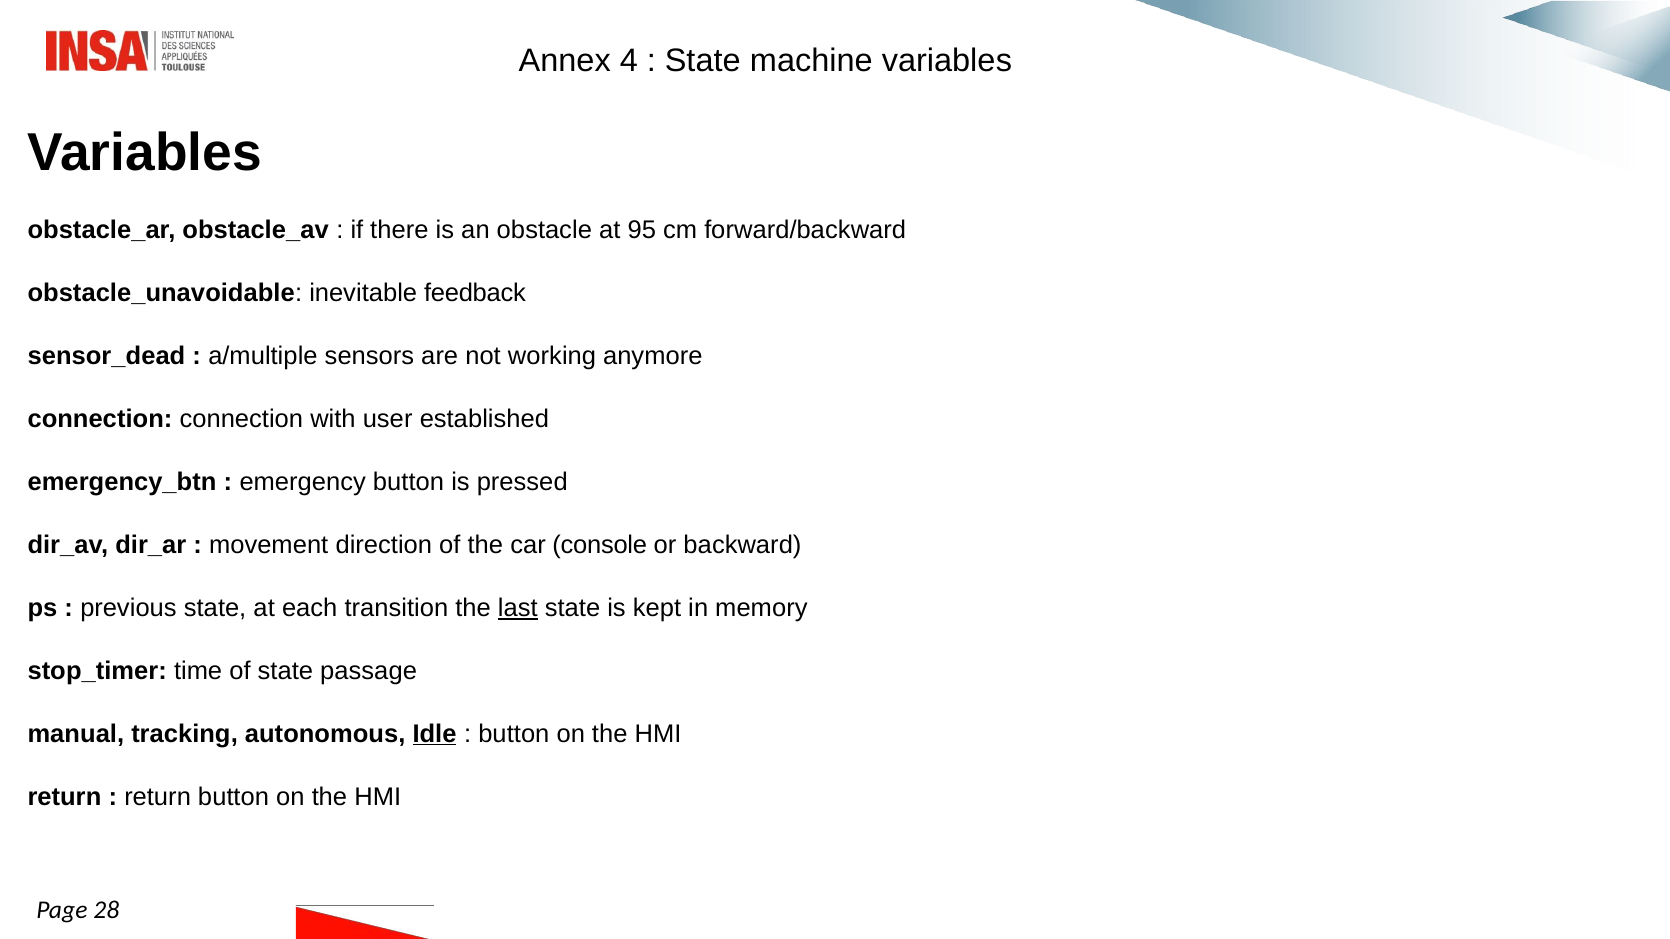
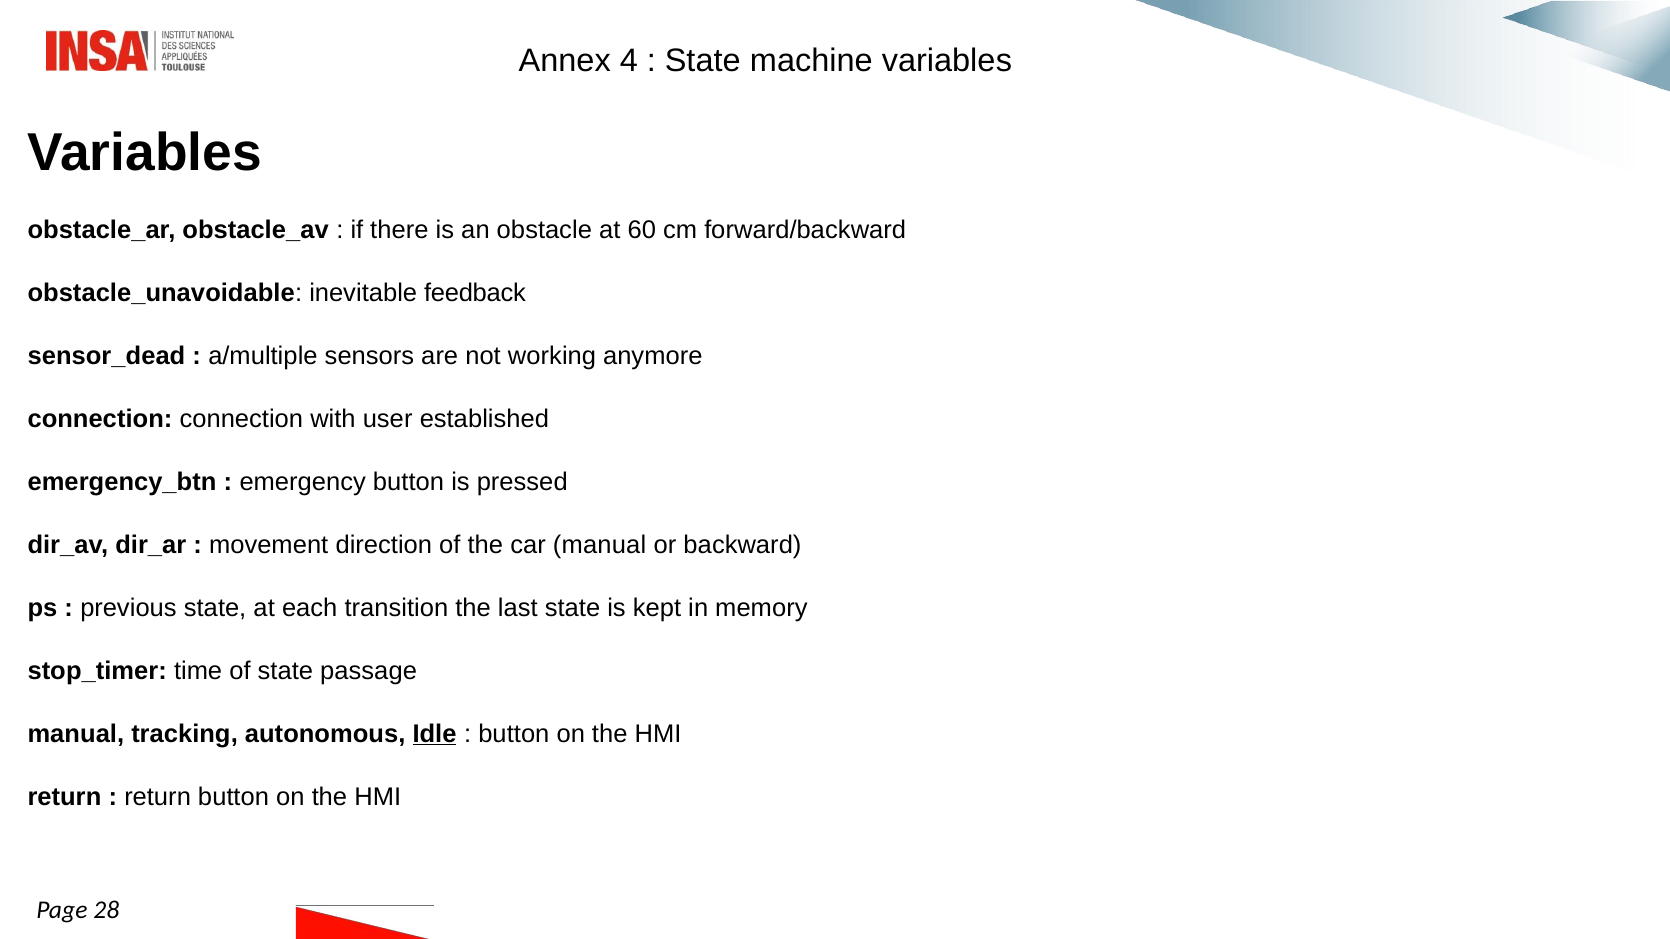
95: 95 -> 60
car console: console -> manual
last underline: present -> none
